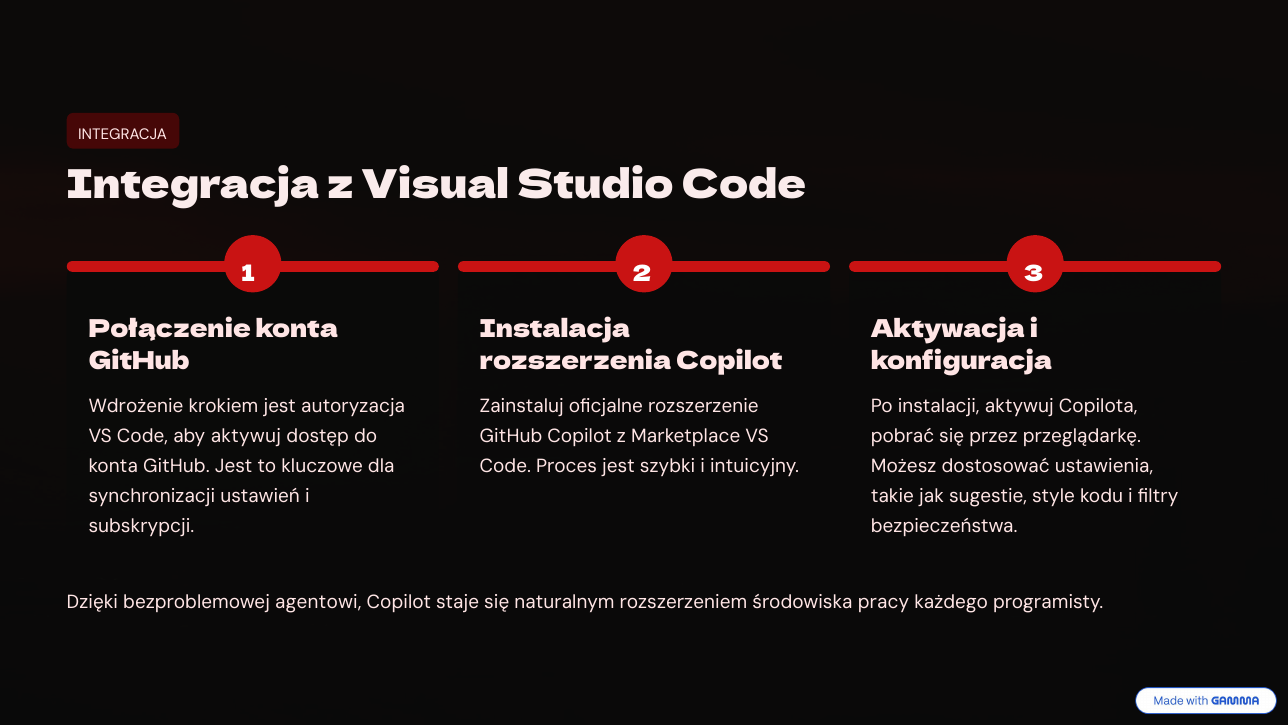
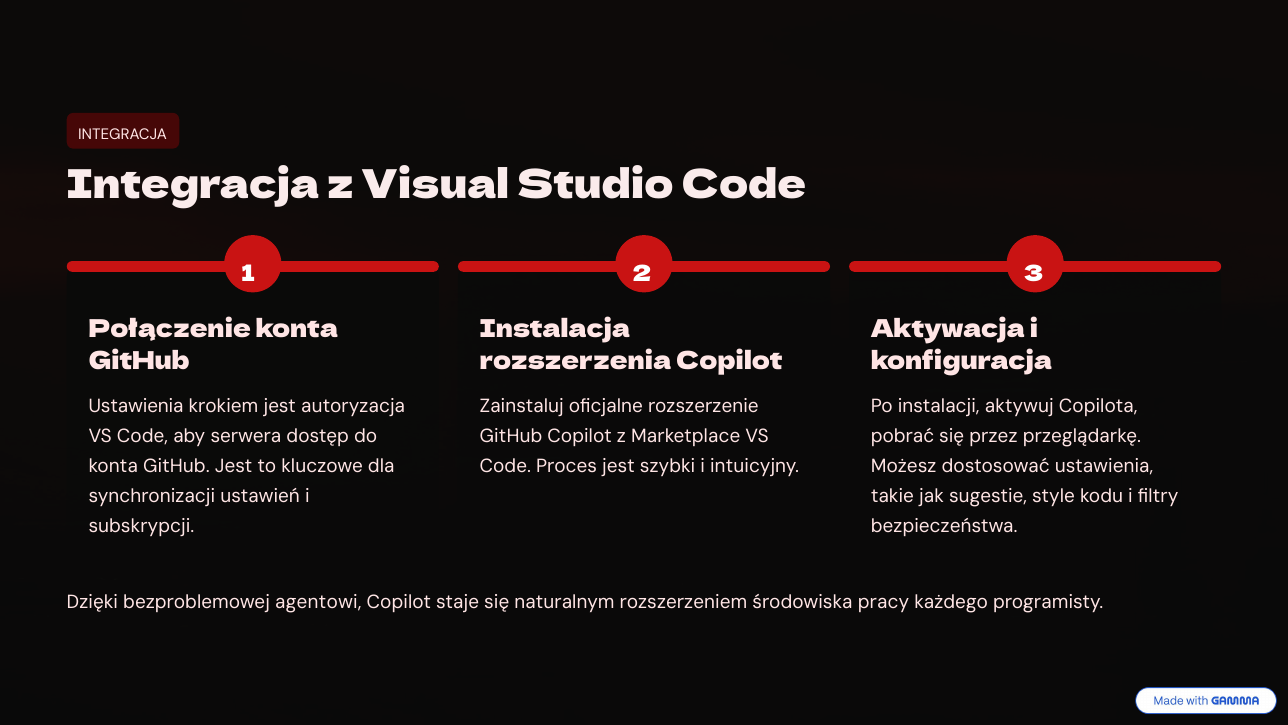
Wdrożenie at (136, 406): Wdrożenie -> Ustawienia
aby aktywuj: aktywuj -> serwera
